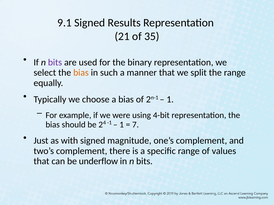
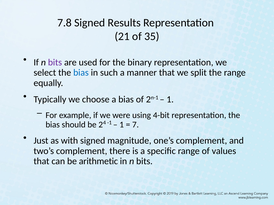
9.1: 9.1 -> 7.8
bias at (81, 73) colour: orange -> blue
underflow: underflow -> arithmetic
